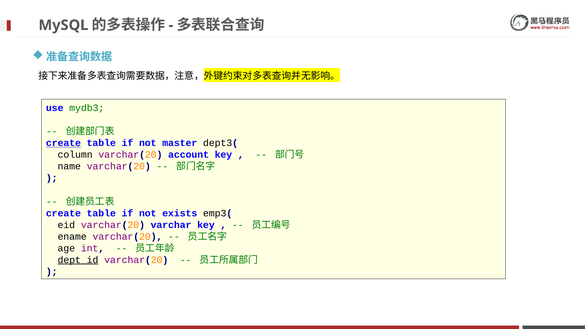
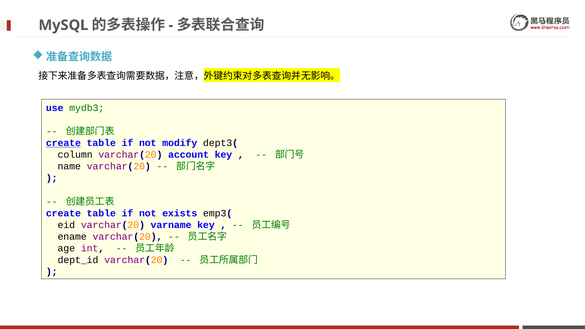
master: master -> modify
varchar: varchar -> varname
dept_id underline: present -> none
